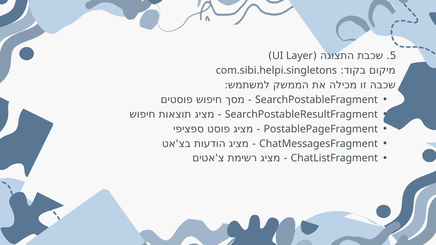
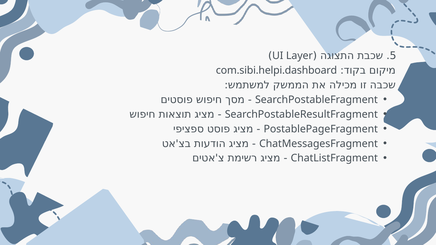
com.sibi.helpi.singletons: com.sibi.helpi.singletons -> com.sibi.helpi.dashboard
